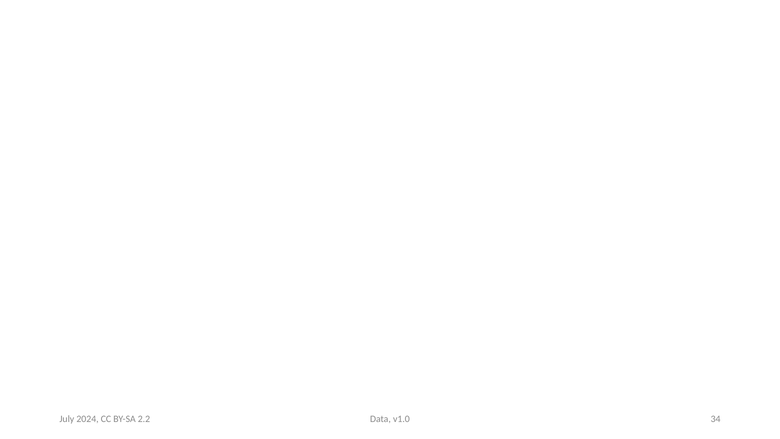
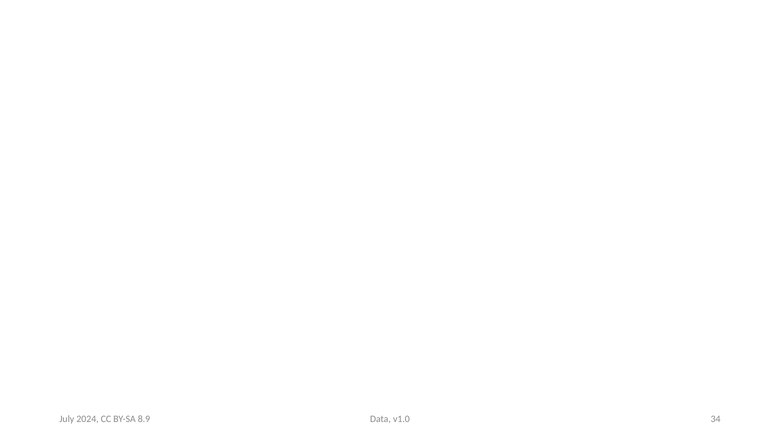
2.2: 2.2 -> 8.9
